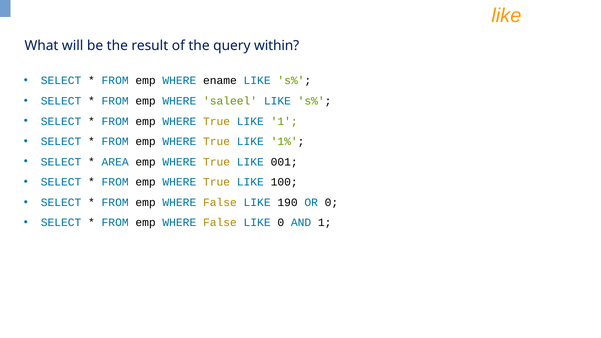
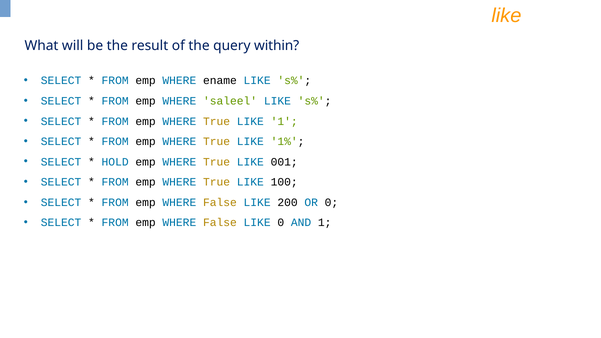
AREA: AREA -> HOLD
190: 190 -> 200
